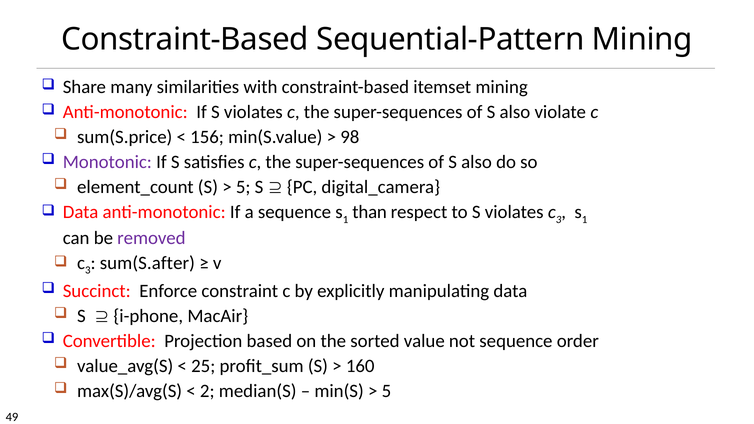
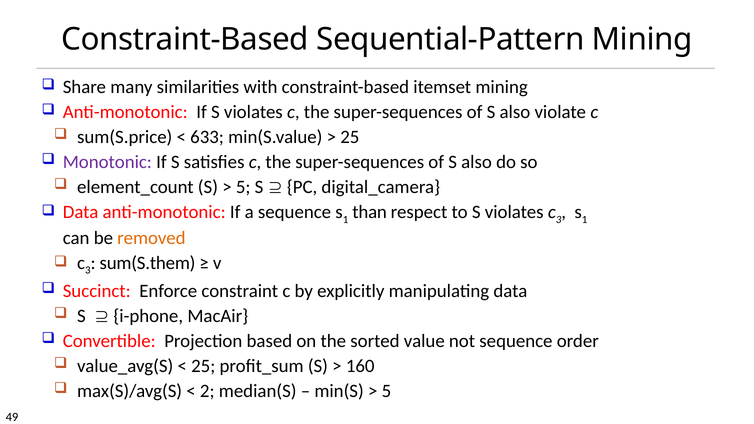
156: 156 -> 633
98 at (350, 137): 98 -> 25
removed colour: purple -> orange
sum(S.after: sum(S.after -> sum(S.them
